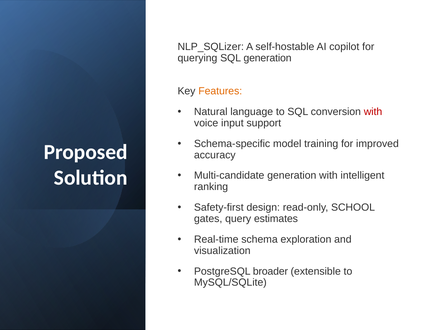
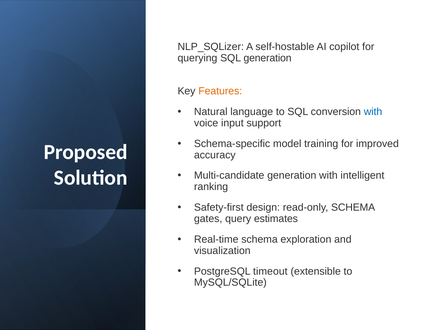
with at (373, 112) colour: red -> blue
read-only SCHOOL: SCHOOL -> SCHEMA
broader: broader -> timeout
